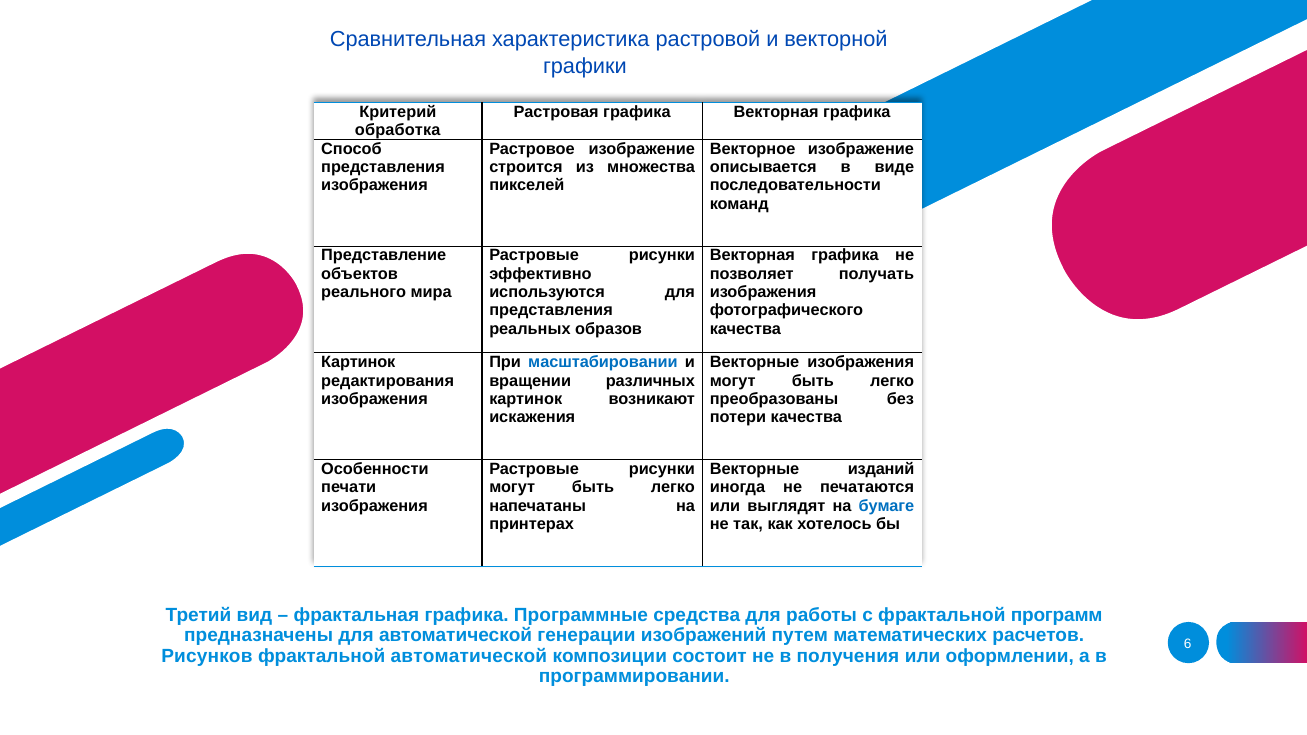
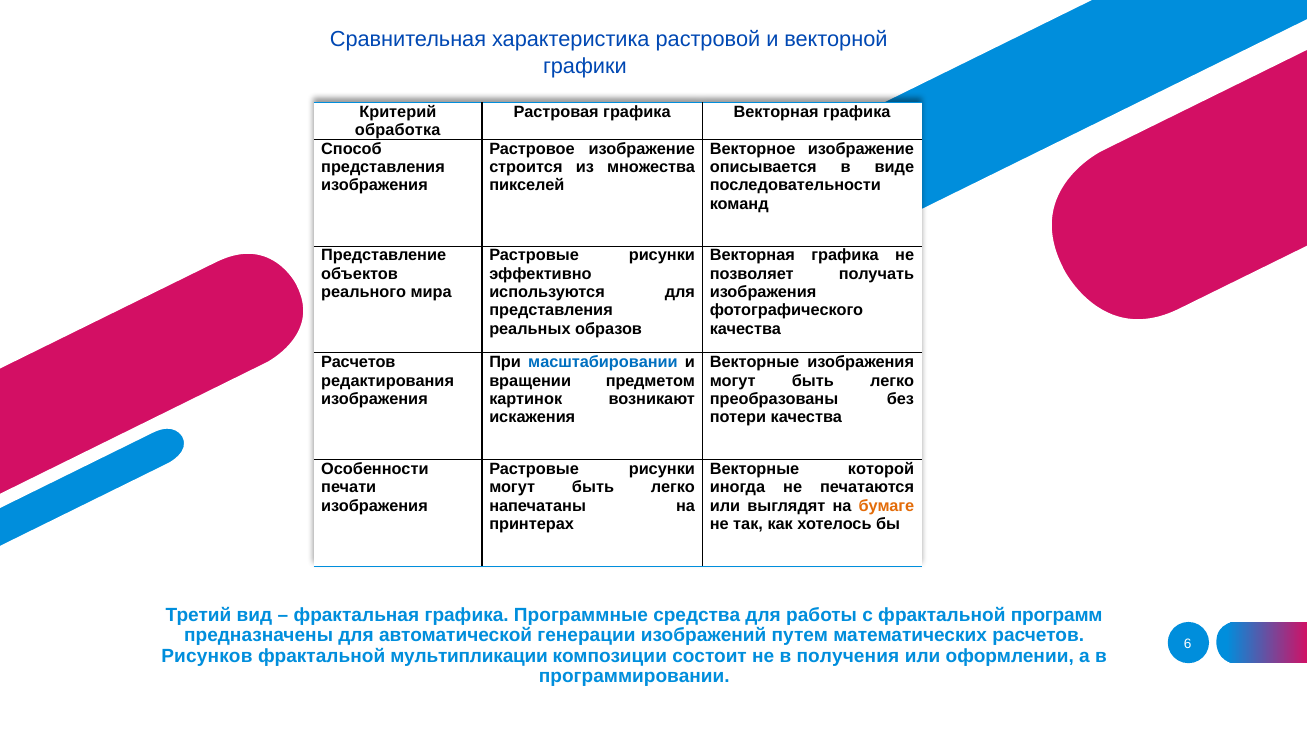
Картинок at (358, 362): Картинок -> Расчетов
различных: различных -> предметом
изданий: изданий -> которой
бумаге colour: blue -> orange
фрактальной автоматической: автоматической -> мультипликации
